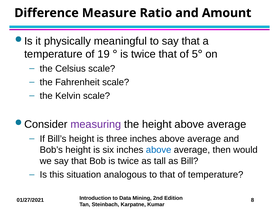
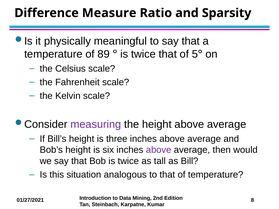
Amount: Amount -> Sparsity
19: 19 -> 89
above at (159, 150) colour: blue -> purple
